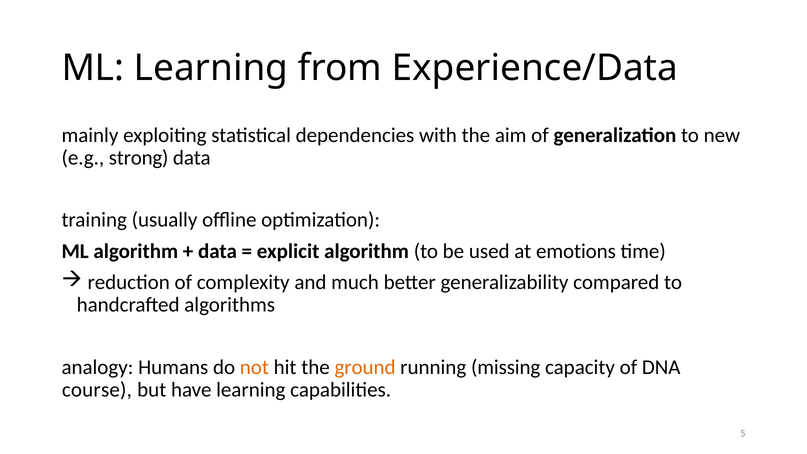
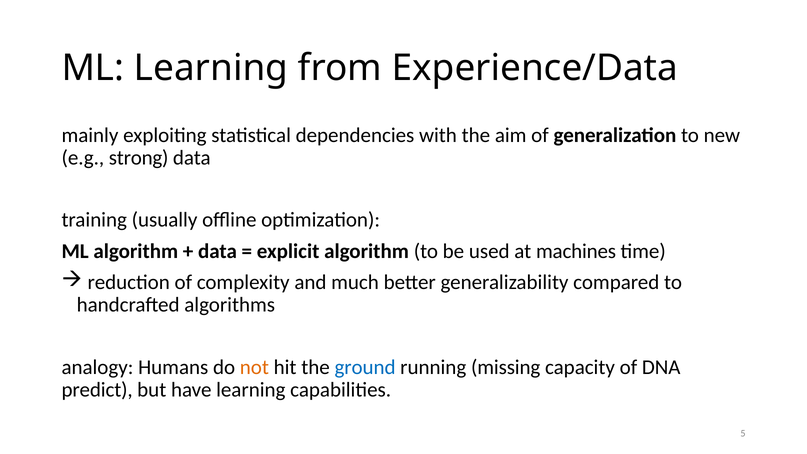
emotions: emotions -> machines
ground colour: orange -> blue
course: course -> predict
